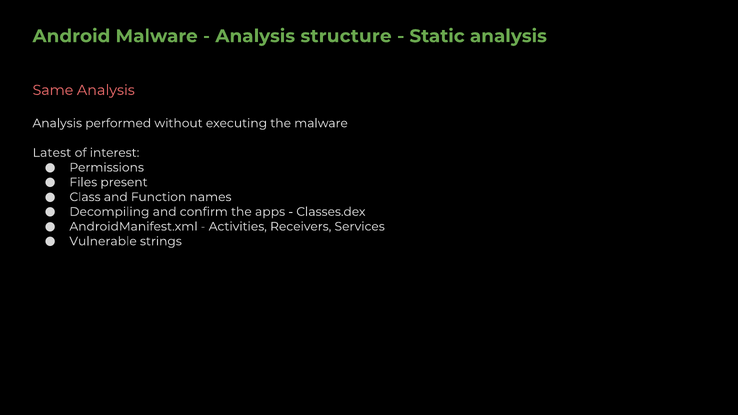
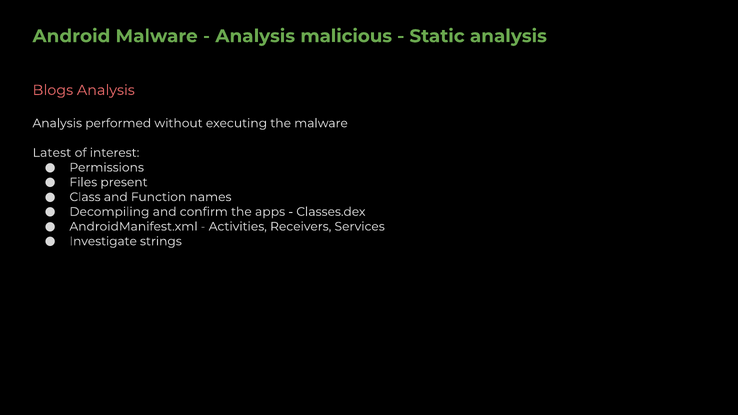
structure: structure -> malicious
Same: Same -> Blogs
Vulnerable: Vulnerable -> Investigate
